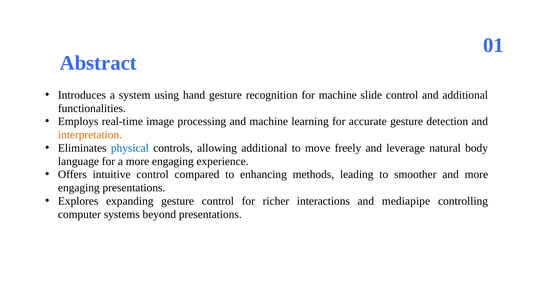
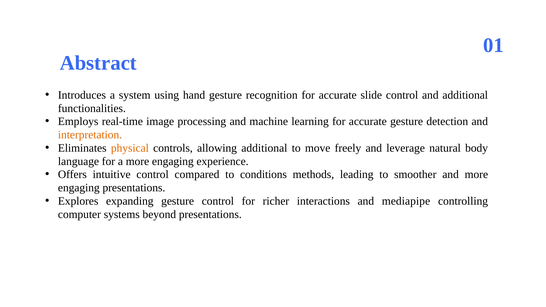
recognition for machine: machine -> accurate
physical colour: blue -> orange
enhancing: enhancing -> conditions
